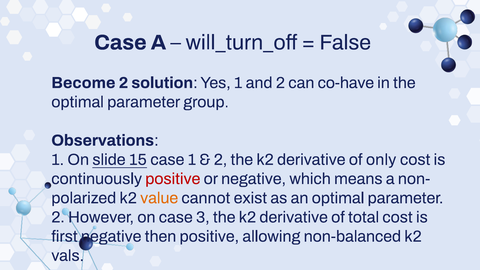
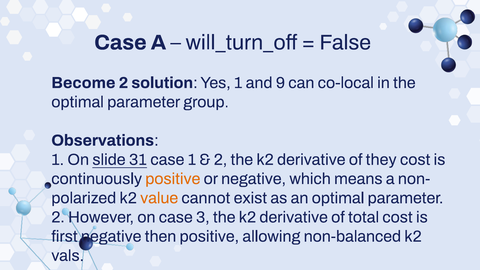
and 2: 2 -> 9
co-have: co-have -> co-local
15: 15 -> 31
only: only -> they
positive at (173, 179) colour: red -> orange
